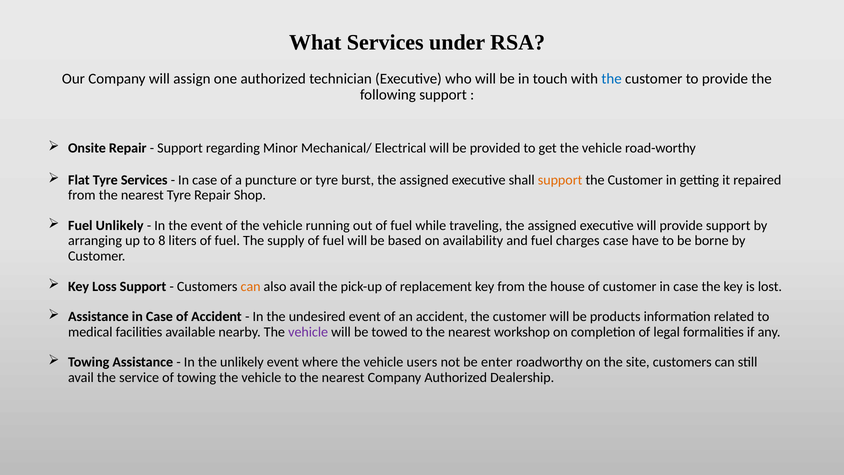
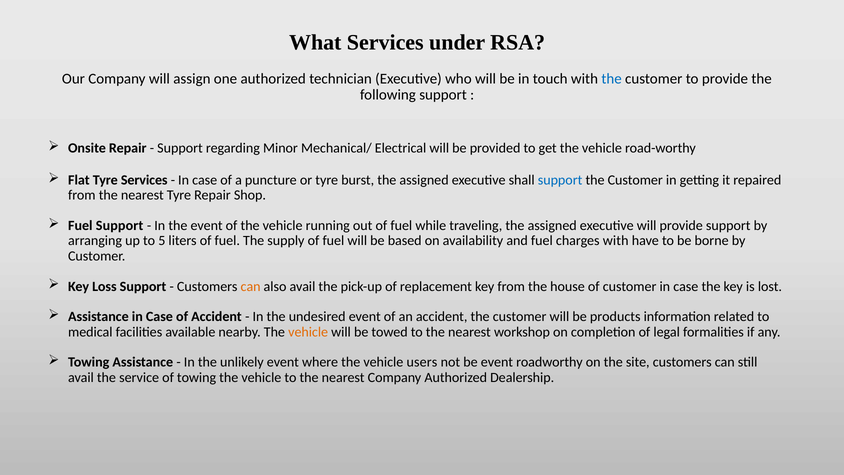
support at (560, 180) colour: orange -> blue
Fuel Unlikely: Unlikely -> Support
8: 8 -> 5
charges case: case -> with
vehicle at (308, 332) colour: purple -> orange
be enter: enter -> event
